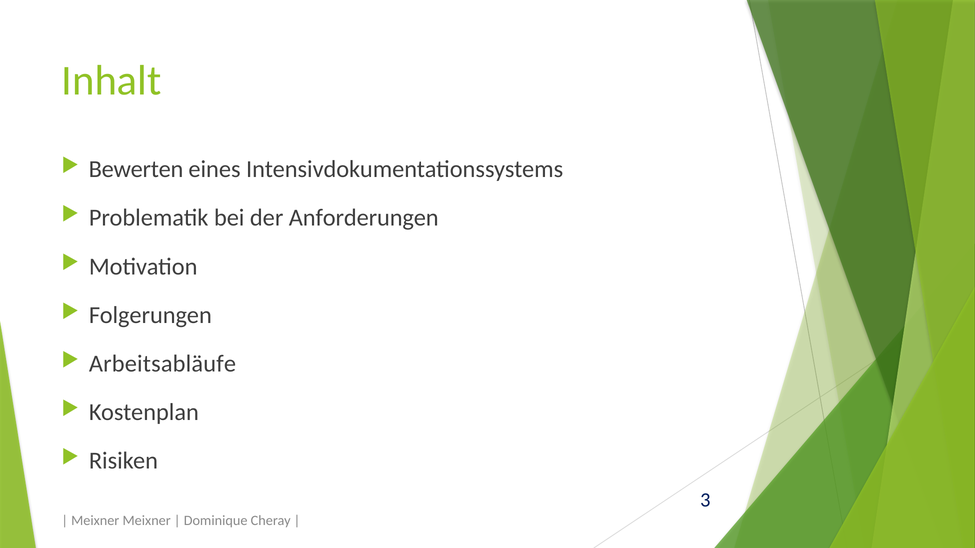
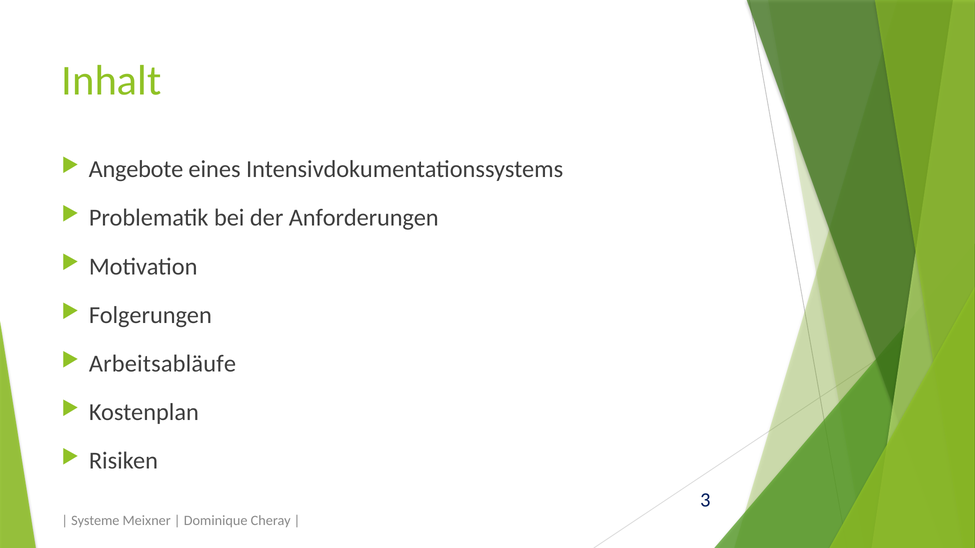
Bewerten: Bewerten -> Angebote
Meixner at (95, 521): Meixner -> Systeme
